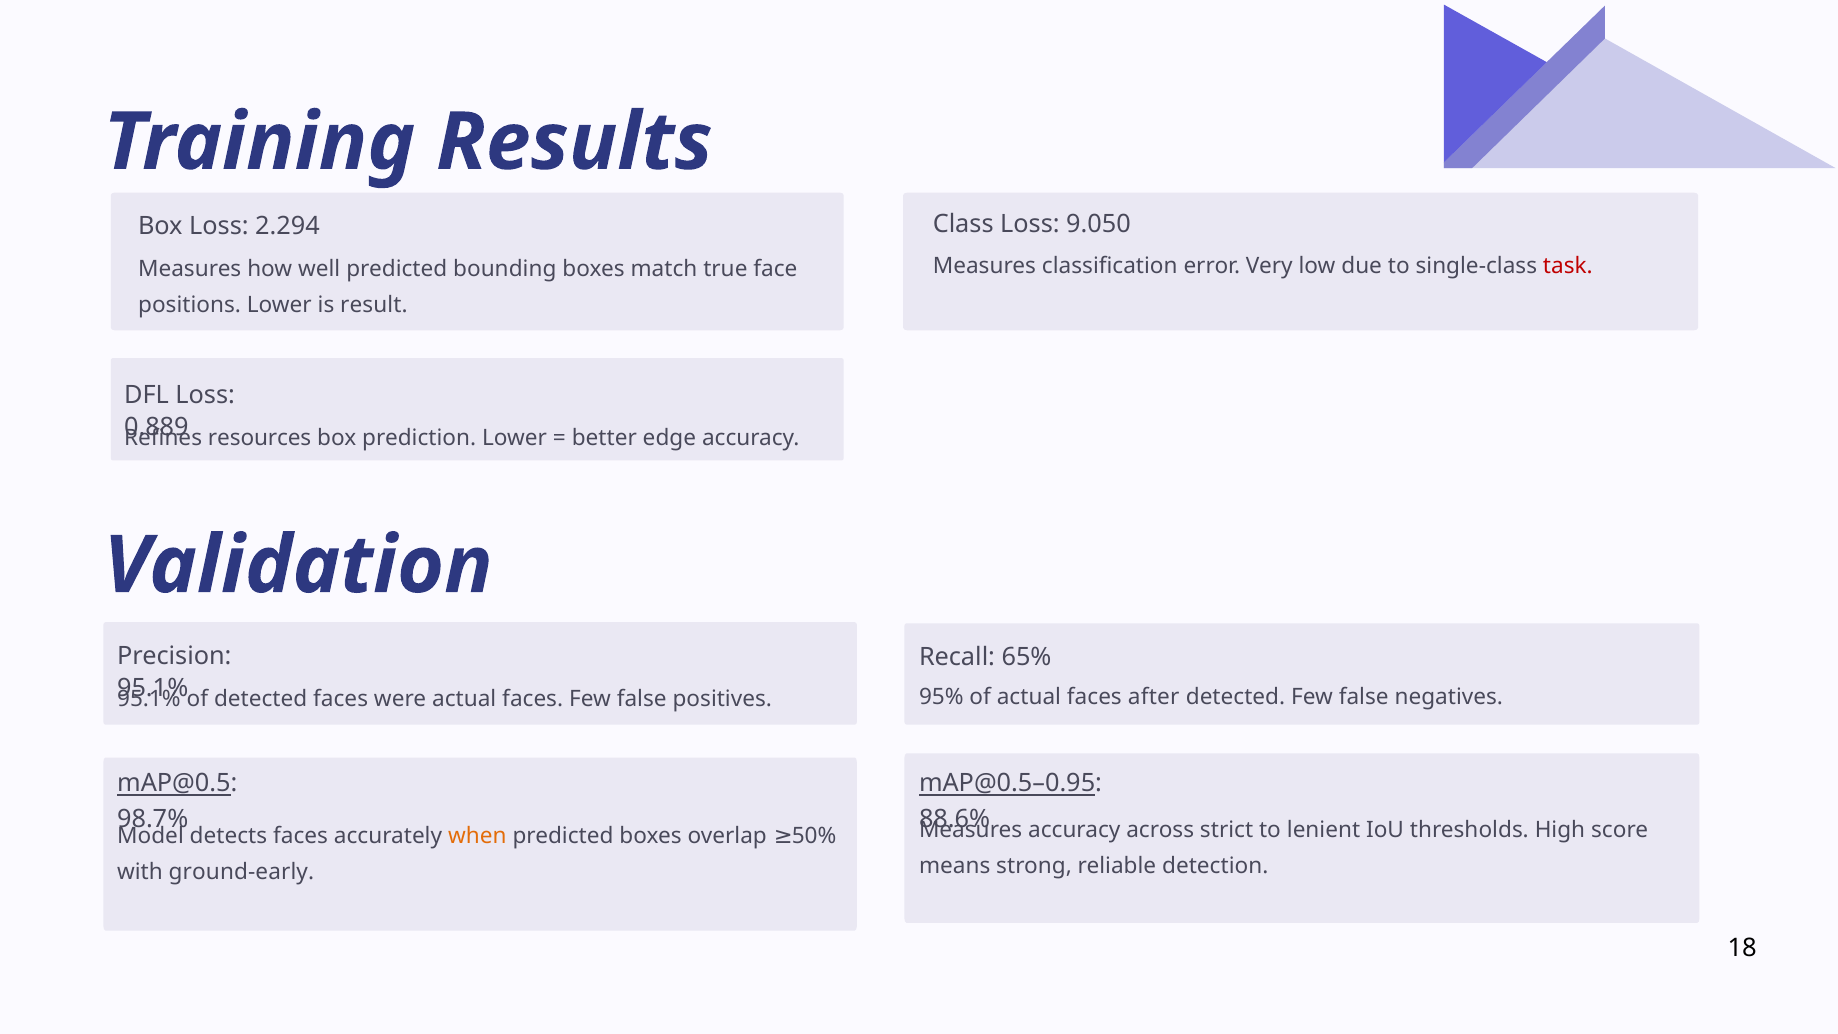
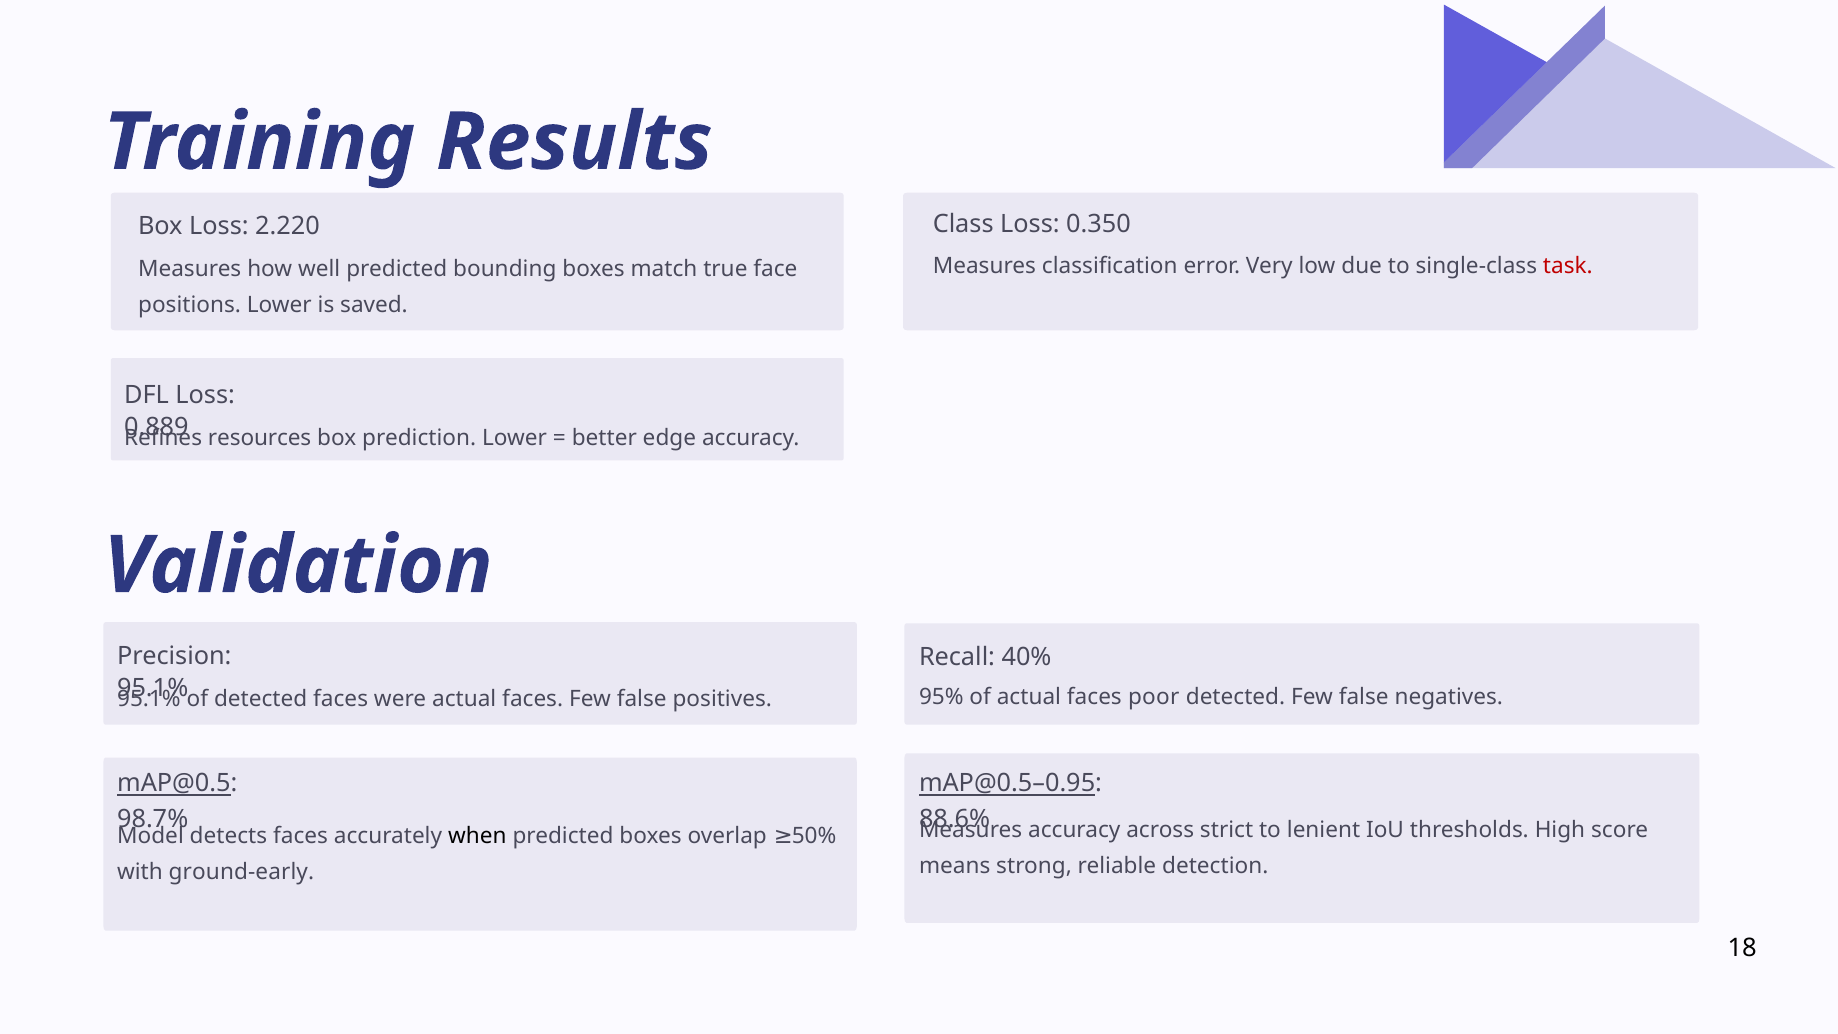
9.050: 9.050 -> 0.350
2.294: 2.294 -> 2.220
result: result -> saved
65%: 65% -> 40%
after: after -> poor
when colour: orange -> black
